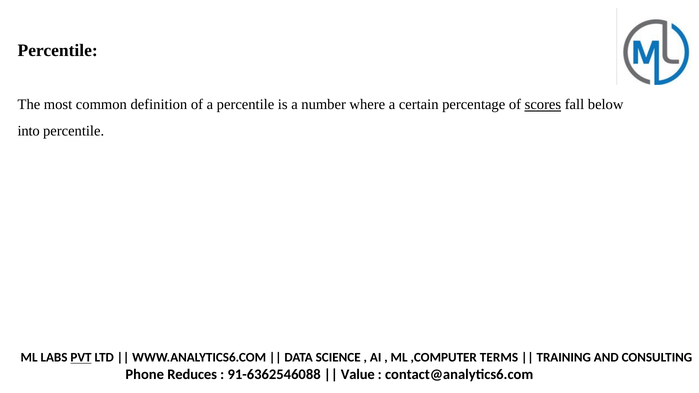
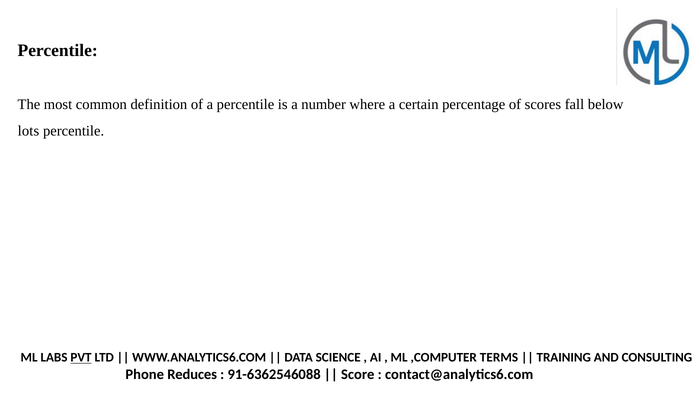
scores underline: present -> none
into: into -> lots
Value: Value -> Score
